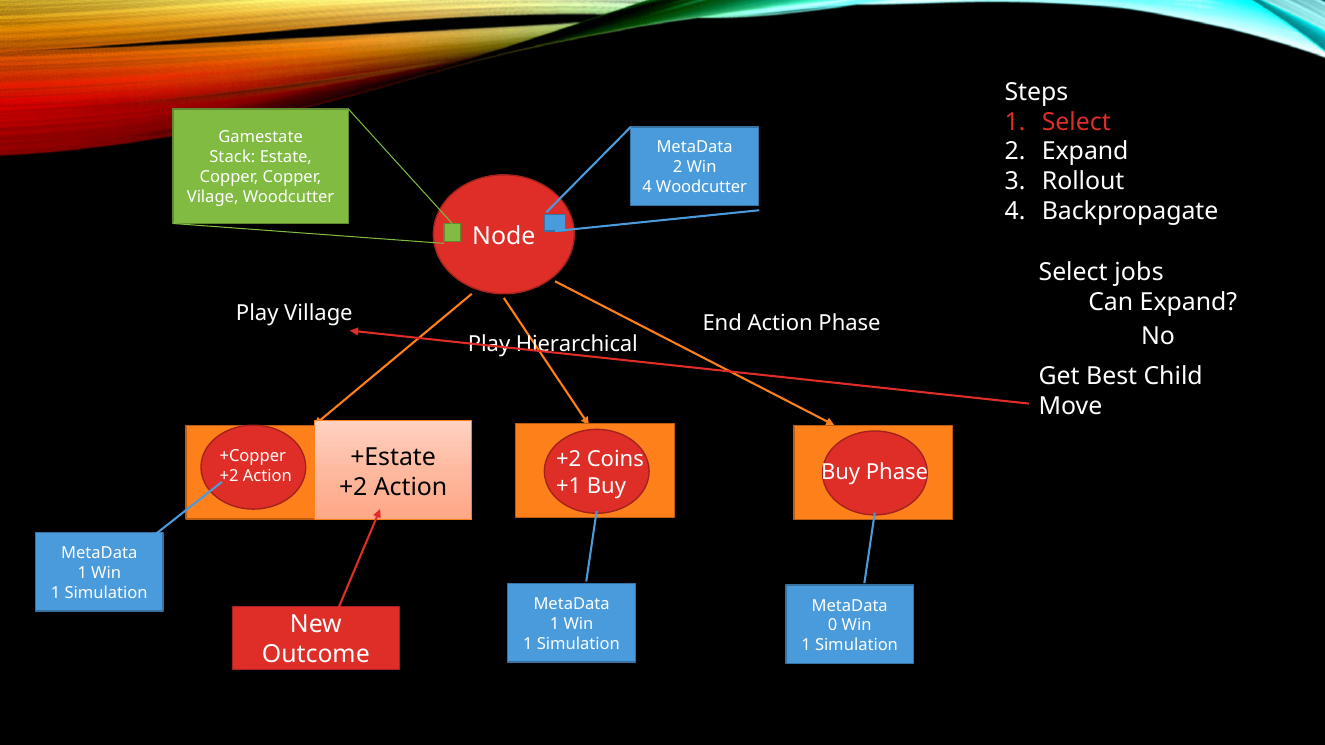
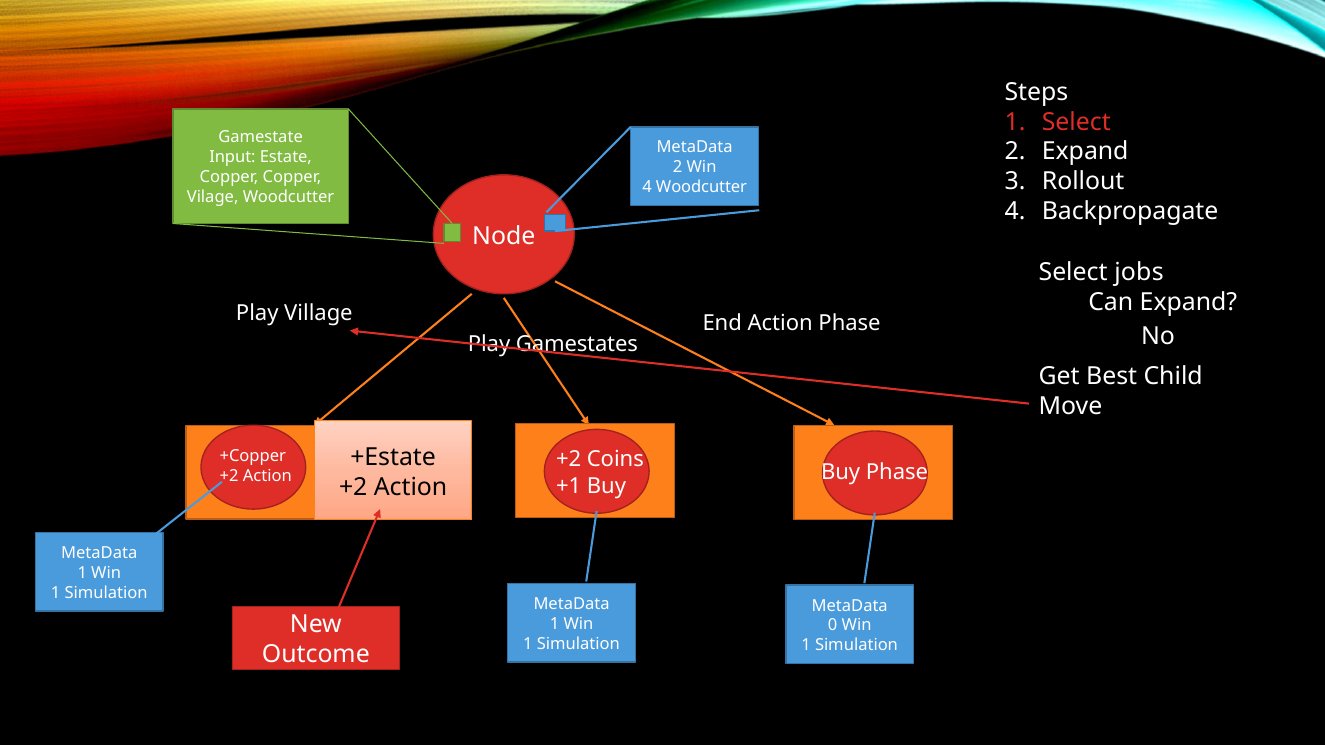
Stack: Stack -> Input
Hierarchical: Hierarchical -> Gamestates
